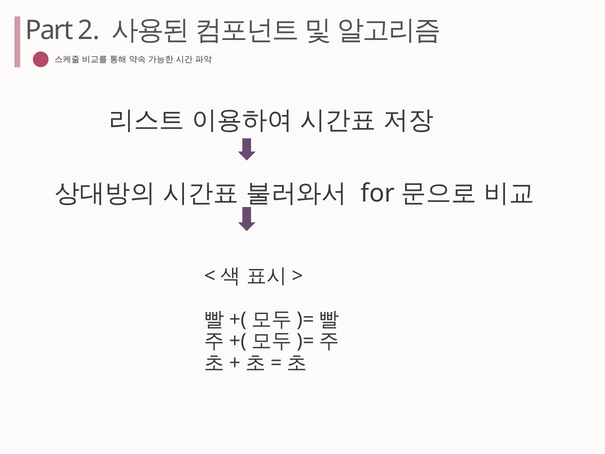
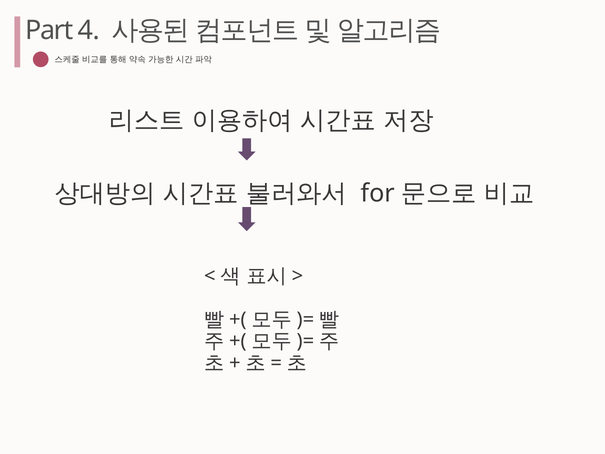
2: 2 -> 4
